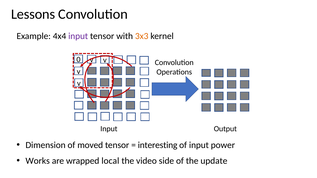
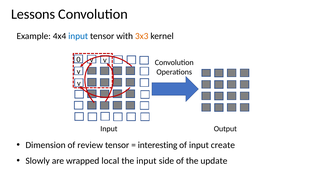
input at (78, 36) colour: purple -> blue
moved: moved -> review
power: power -> create
Works: Works -> Slowly
the video: video -> input
